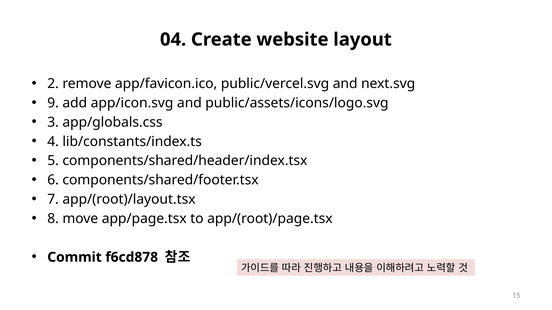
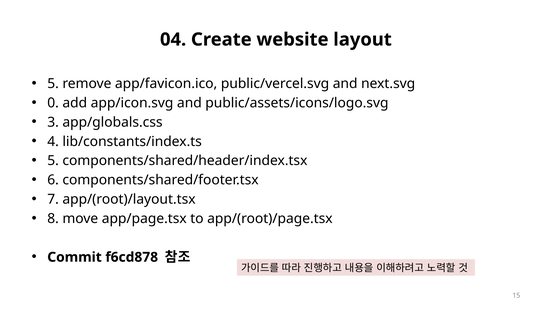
2 at (53, 84): 2 -> 5
9: 9 -> 0
